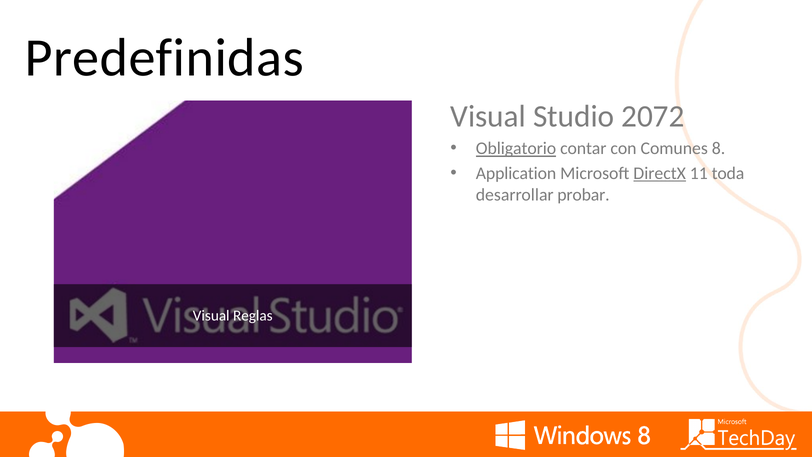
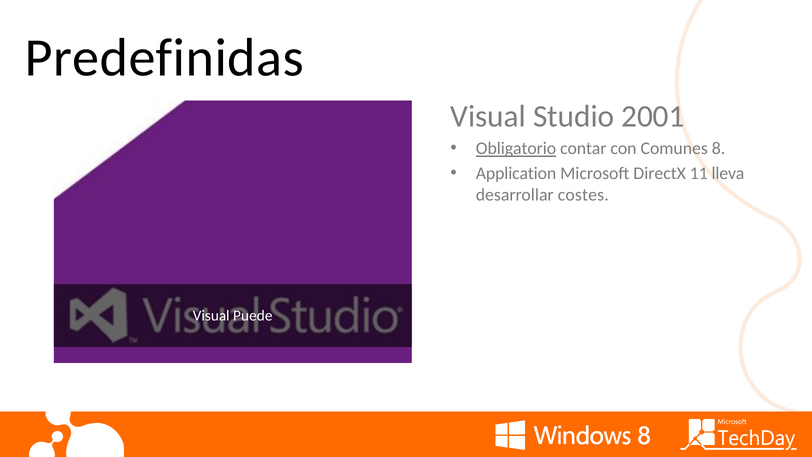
2072: 2072 -> 2001
DirectX underline: present -> none
toda: toda -> lleva
probar: probar -> costes
Reglas: Reglas -> Puede
